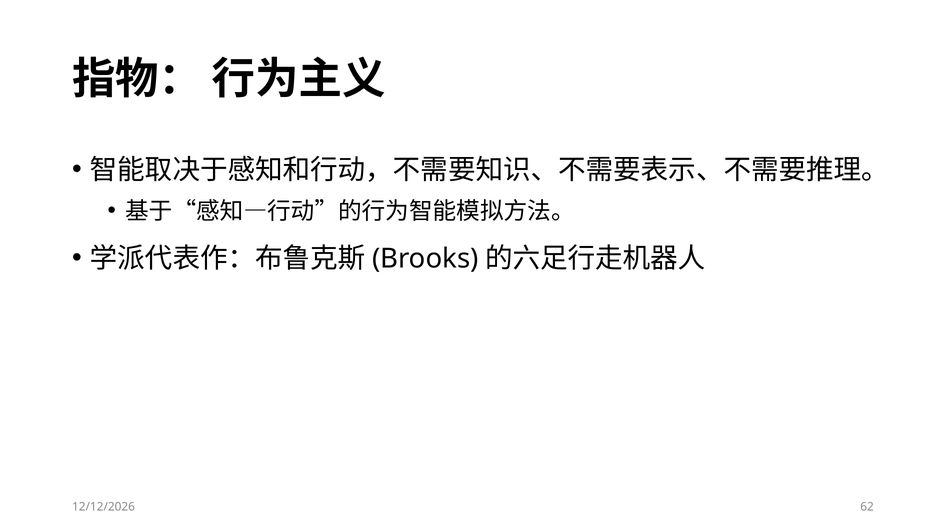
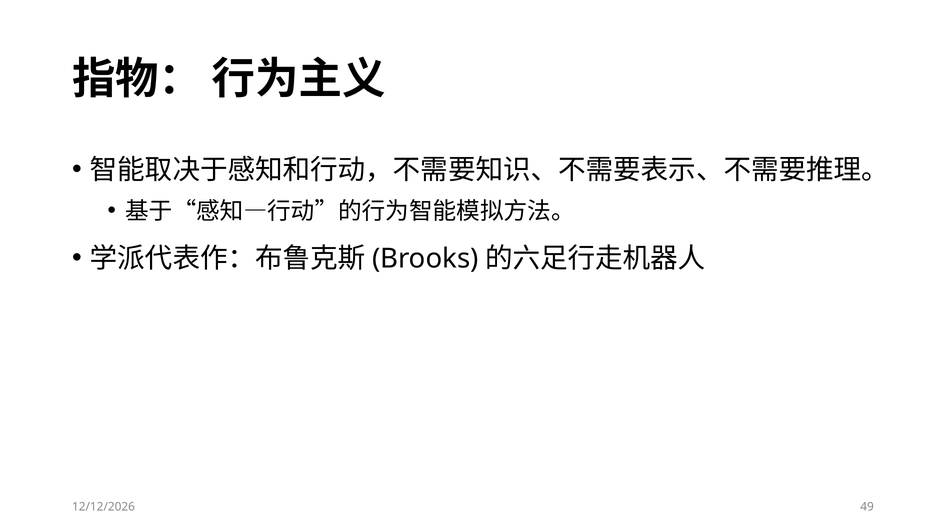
62: 62 -> 49
